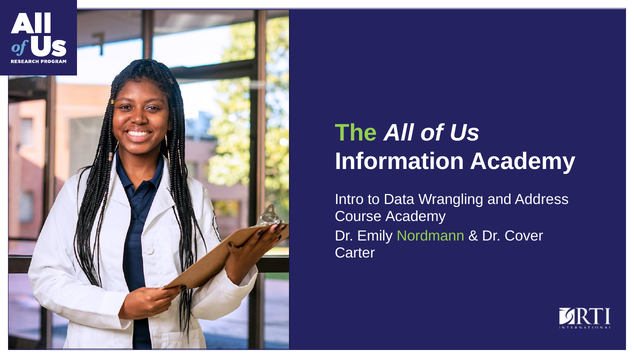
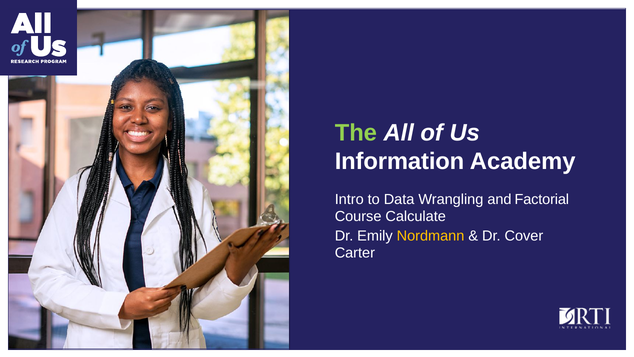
Address: Address -> Factorial
Course Academy: Academy -> Calculate
Nordmann colour: light green -> yellow
